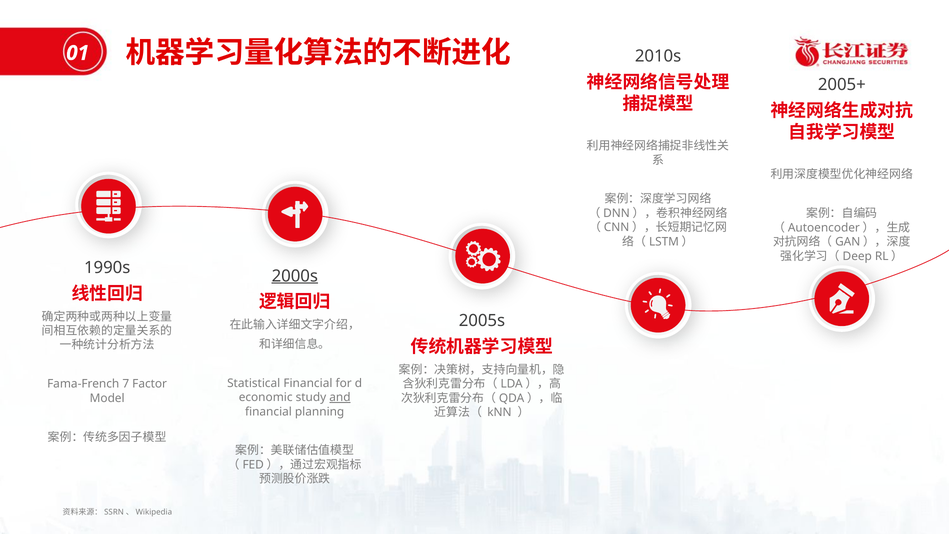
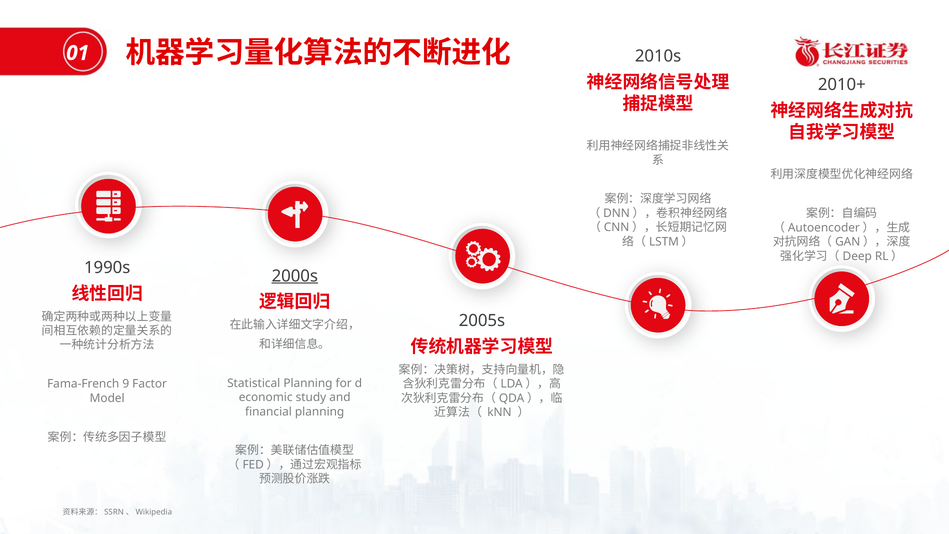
2005+: 2005+ -> 2010+
Statistical Financial: Financial -> Planning
7: 7 -> 9
and underline: present -> none
